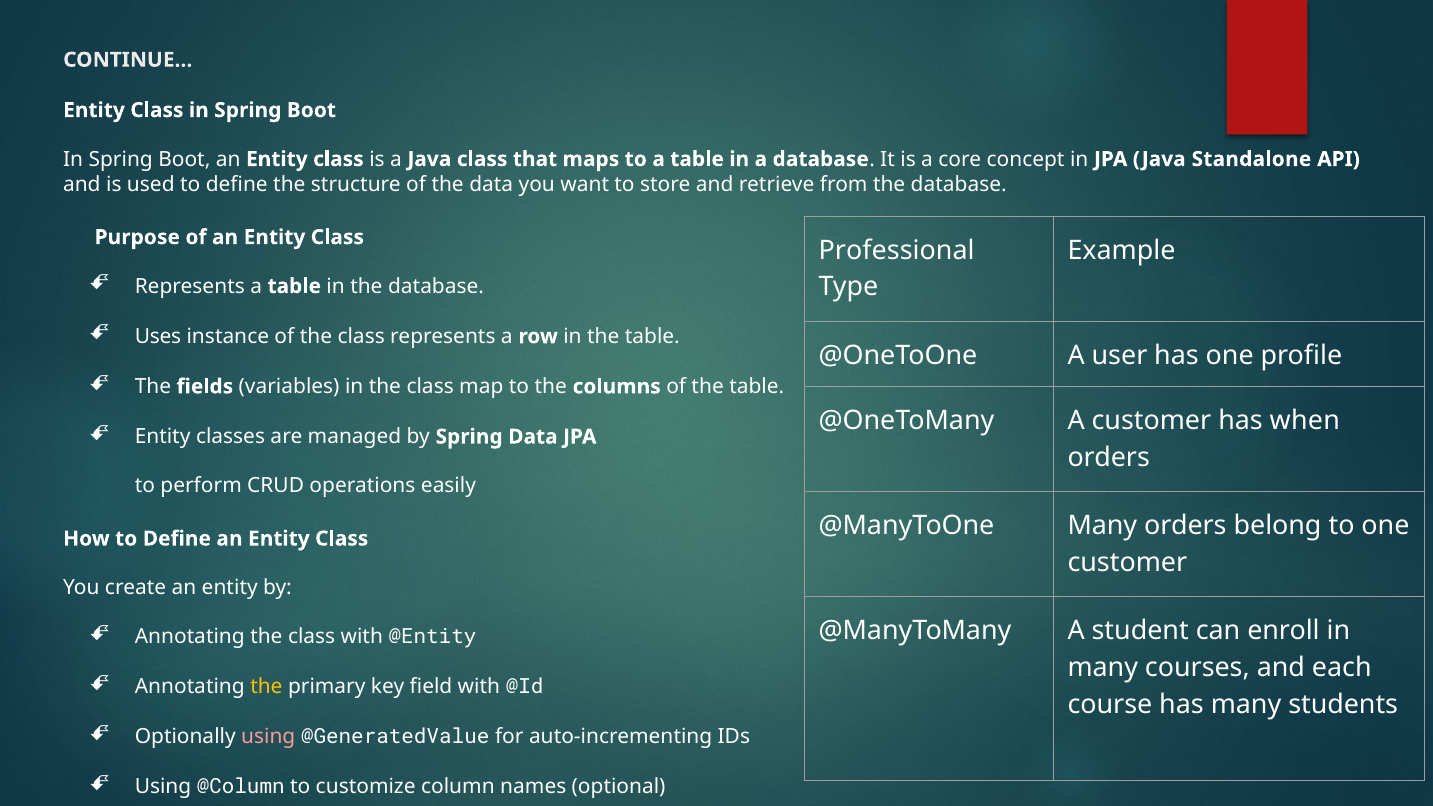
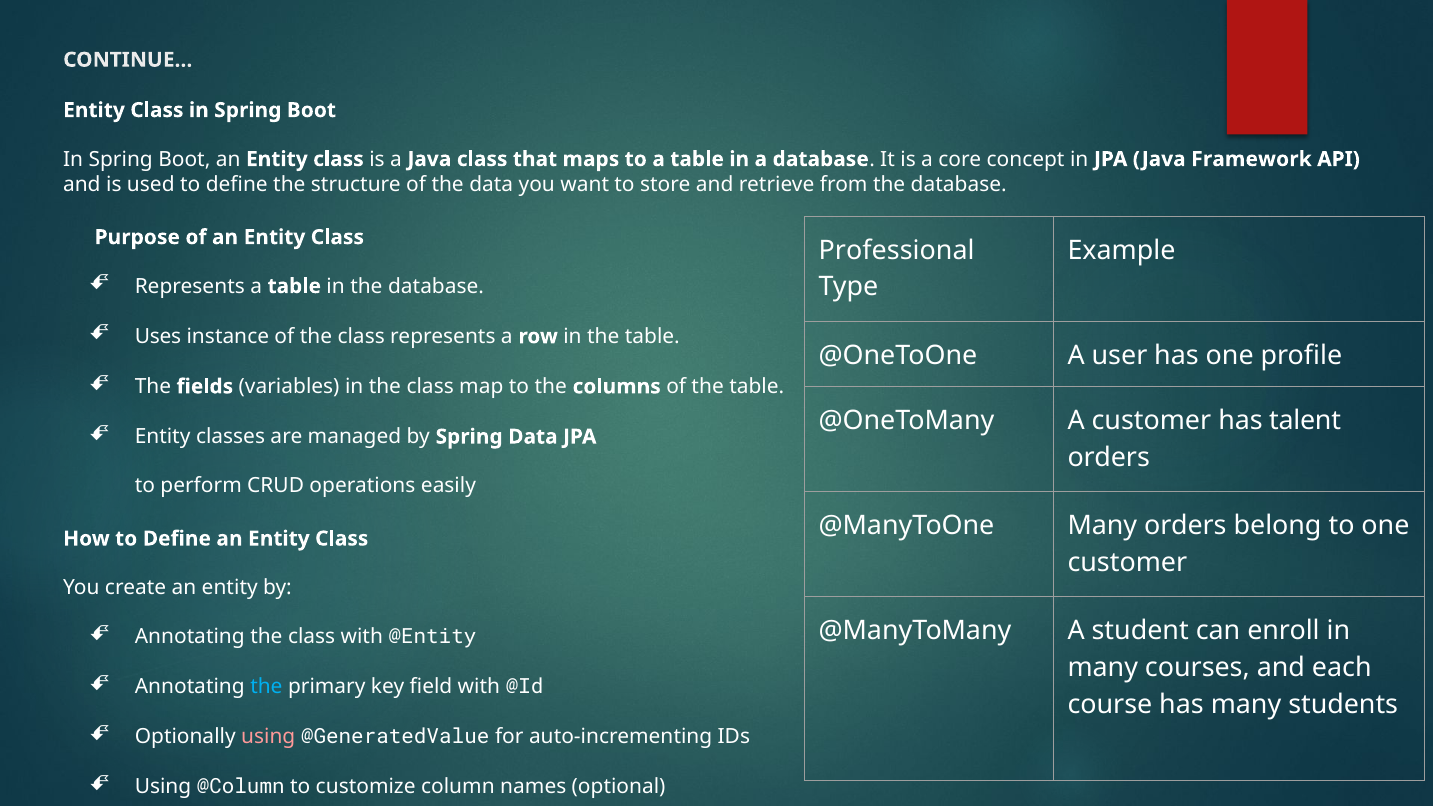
Standalone: Standalone -> Framework
when: when -> talent
the at (266, 687) colour: yellow -> light blue
